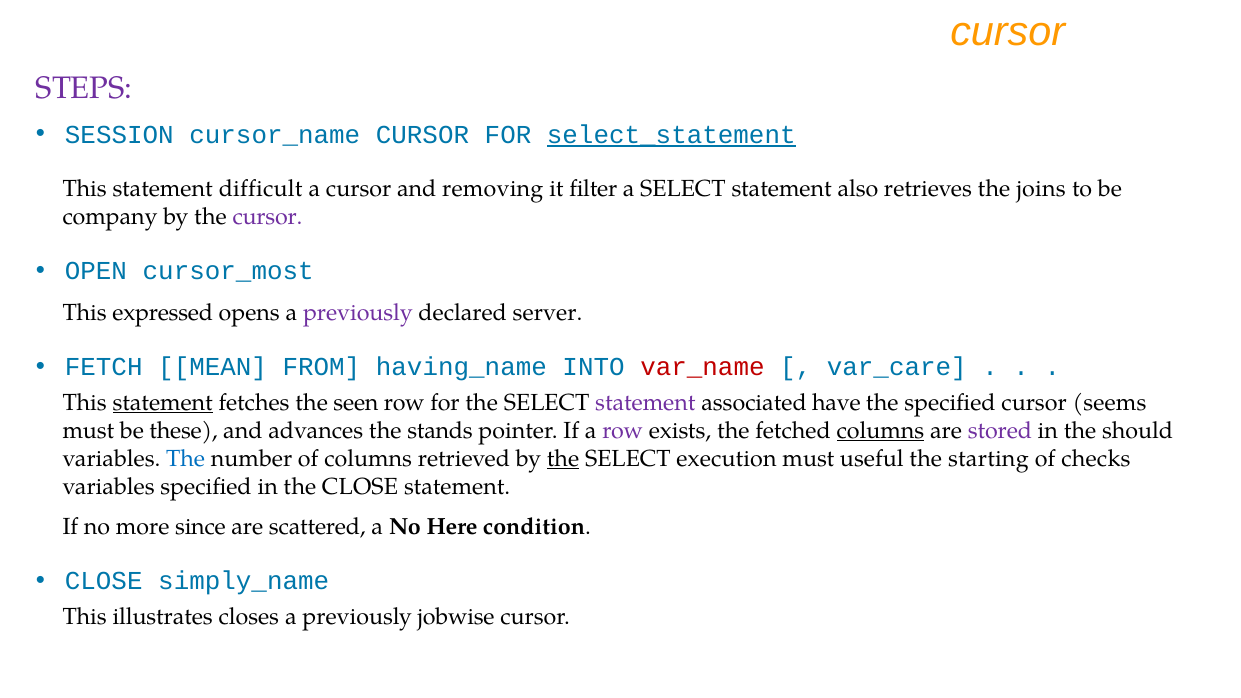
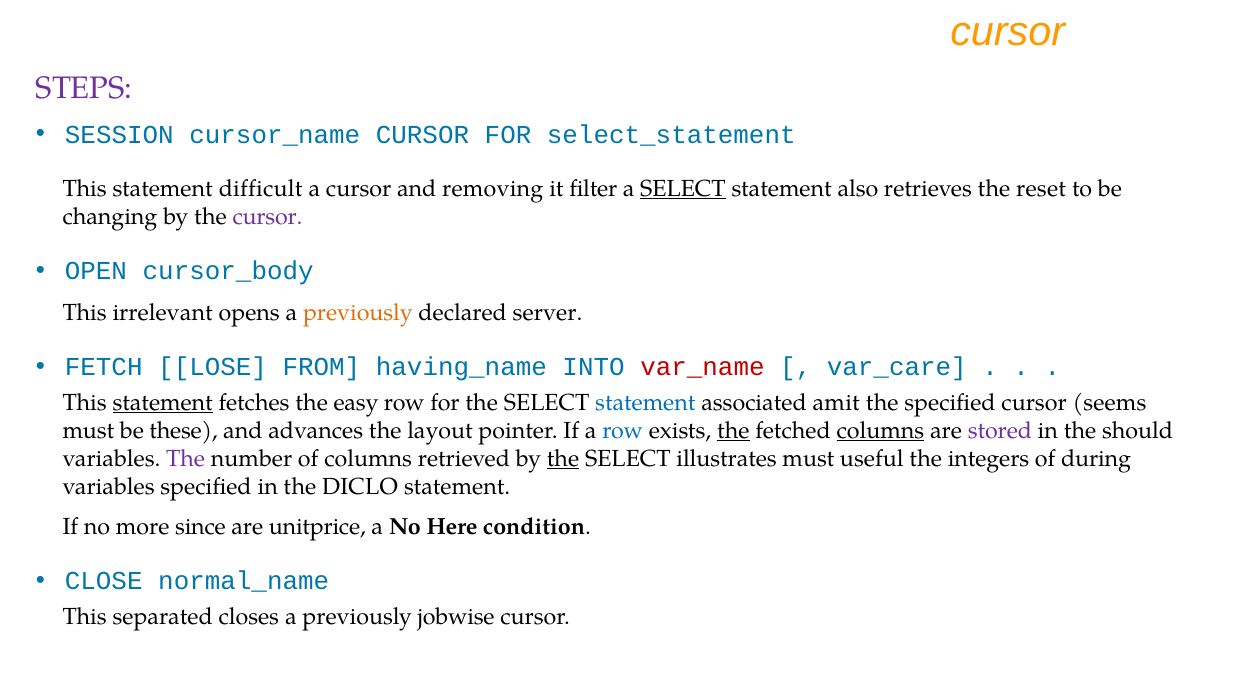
select_statement underline: present -> none
SELECT at (683, 189) underline: none -> present
joins: joins -> reset
company: company -> changing
cursor_most: cursor_most -> cursor_body
expressed: expressed -> irrelevant
previously at (358, 313) colour: purple -> orange
MEAN: MEAN -> LOSE
seen: seen -> easy
statement at (645, 403) colour: purple -> blue
have: have -> amit
stands: stands -> layout
row at (623, 431) colour: purple -> blue
the at (733, 431) underline: none -> present
The at (186, 459) colour: blue -> purple
execution: execution -> illustrates
starting: starting -> integers
checks: checks -> during
the CLOSE: CLOSE -> DICLO
scattered: scattered -> unitprice
simply_name: simply_name -> normal_name
illustrates: illustrates -> separated
